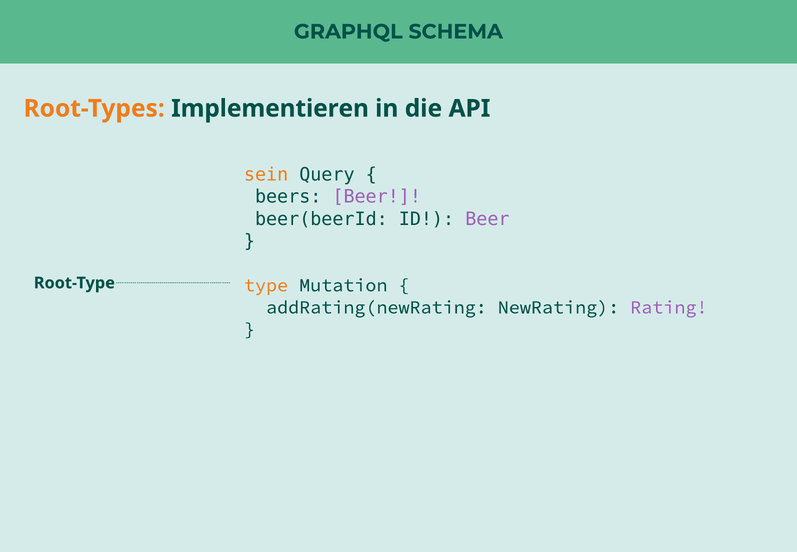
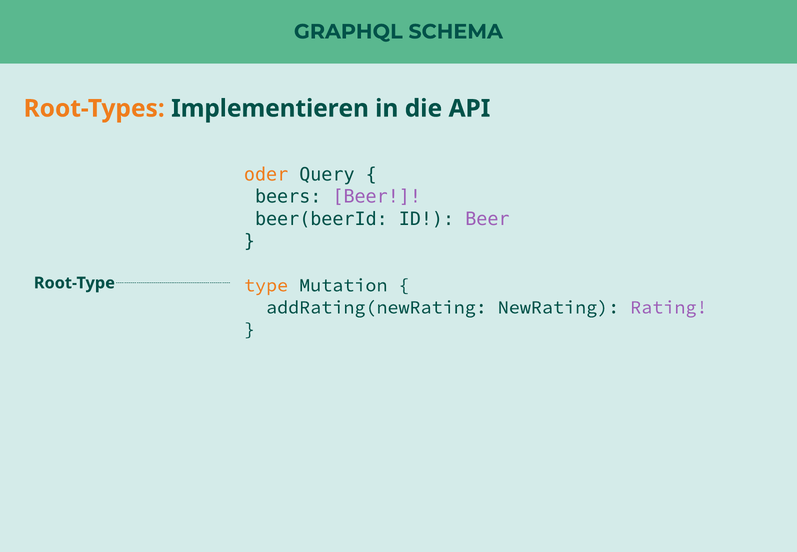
sein: sein -> oder
